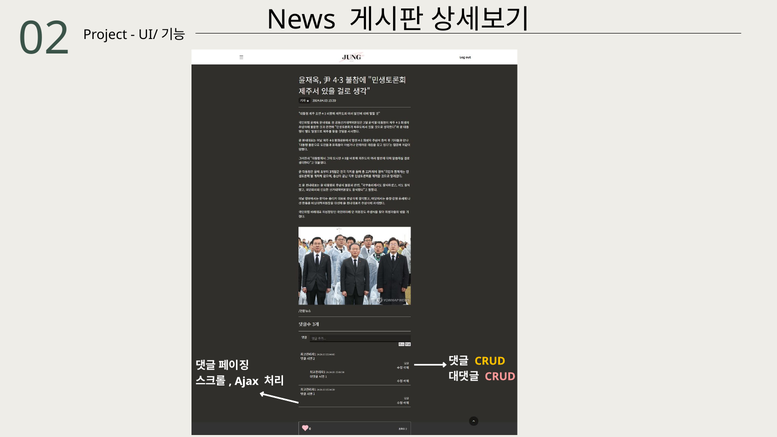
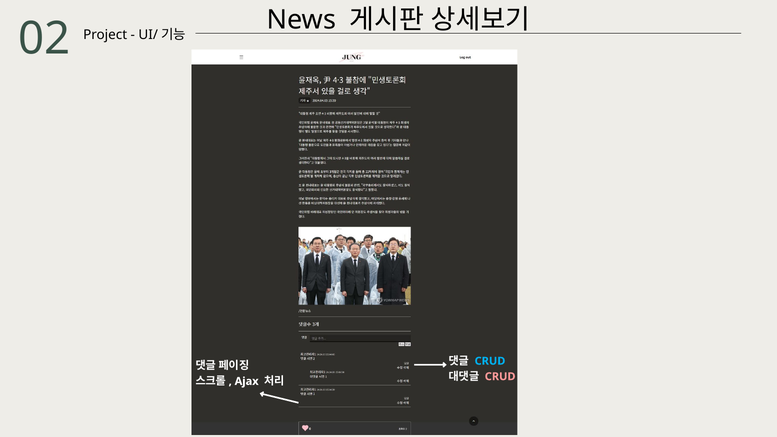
CRUD at (490, 361) colour: yellow -> light blue
